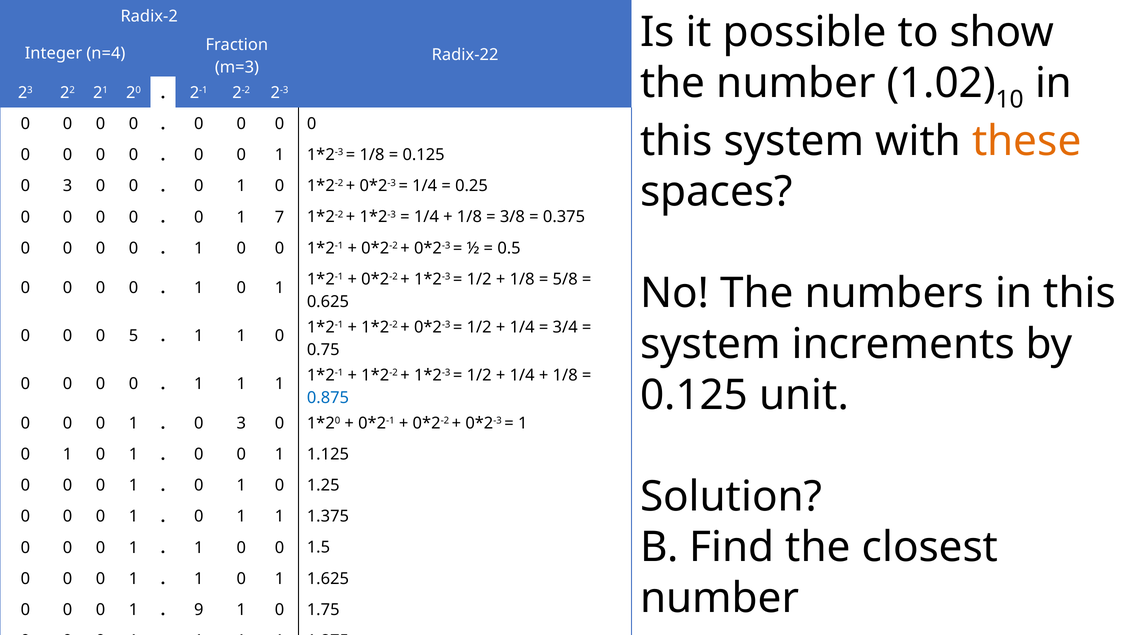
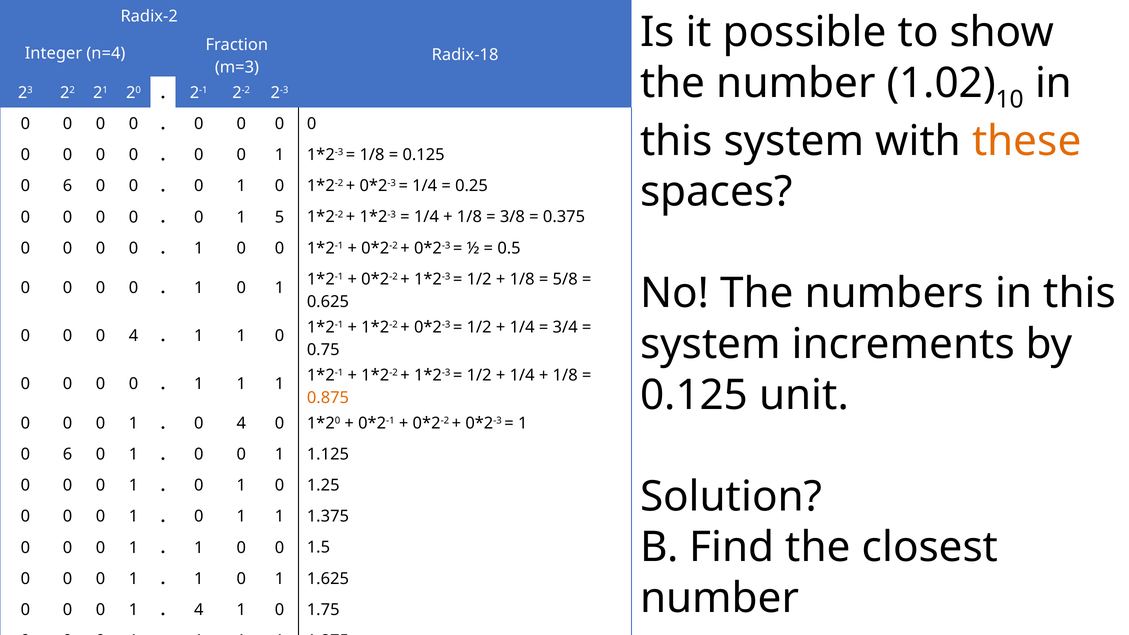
Radix-22: Radix-22 -> Radix-18
3 at (67, 186): 3 -> 6
7: 7 -> 5
0 0 5: 5 -> 4
0.875 colour: blue -> orange
3 at (241, 423): 3 -> 4
1 at (67, 454): 1 -> 6
9 at (199, 610): 9 -> 4
